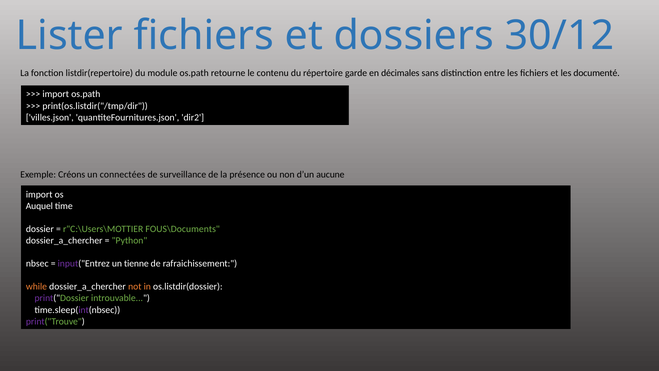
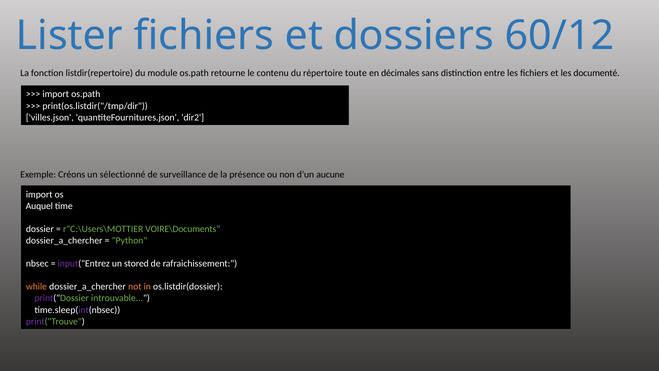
30/12: 30/12 -> 60/12
garde: garde -> toute
connectées: connectées -> sélectionné
FOUS\Documents: FOUS\Documents -> VOIRE\Documents
tienne: tienne -> stored
